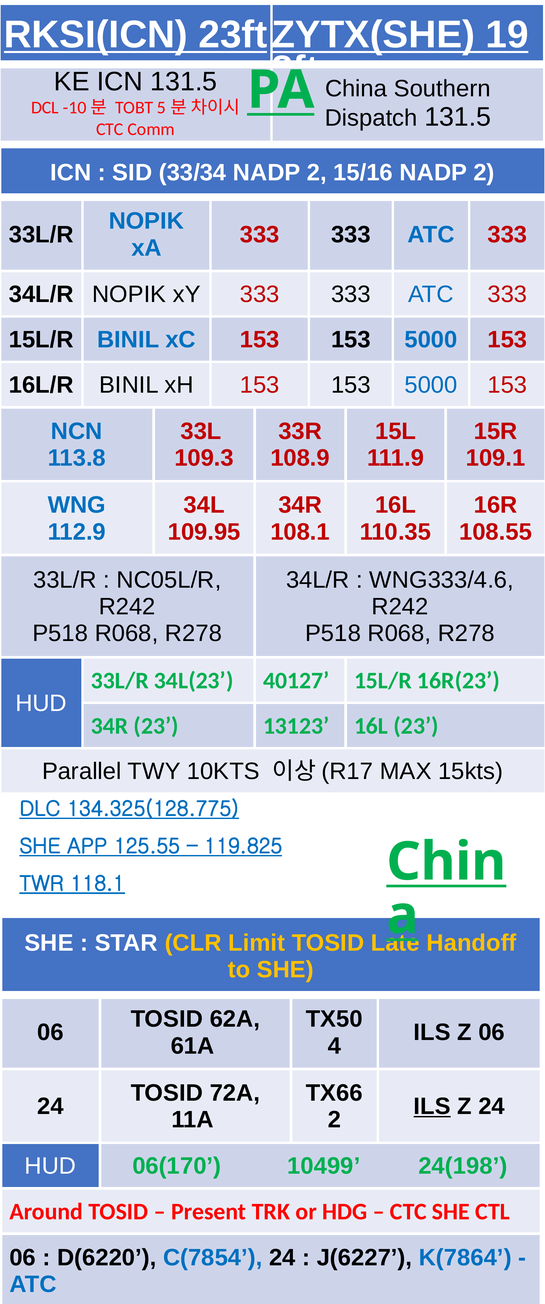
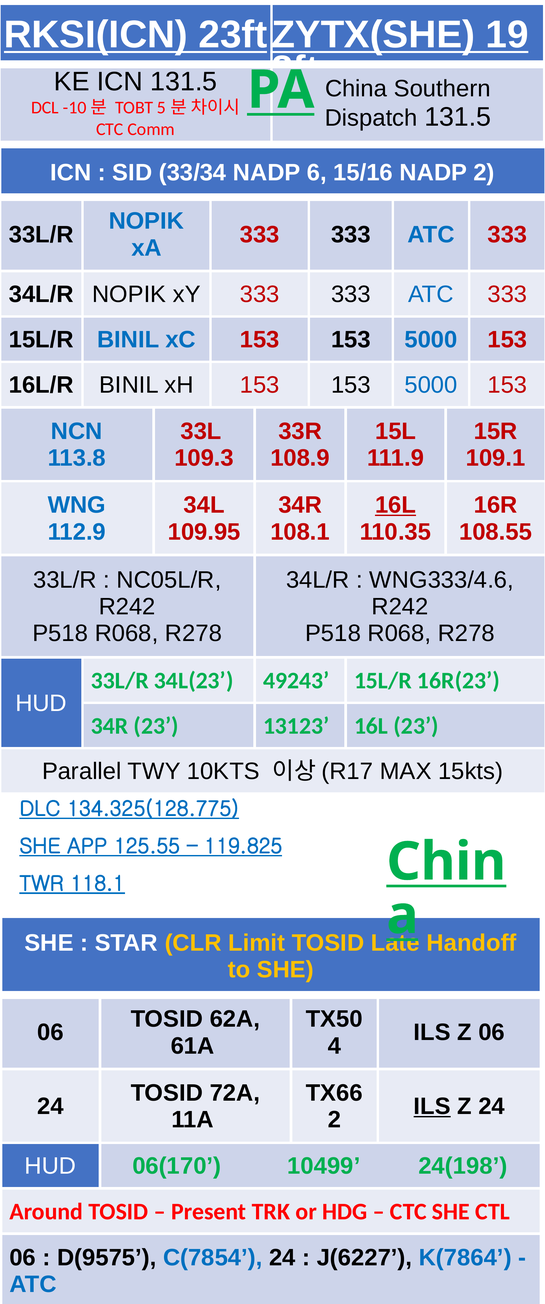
33/34 NADP 2: 2 -> 6
16L at (396, 505) underline: none -> present
40127: 40127 -> 49243
D(6220: D(6220 -> D(9575
